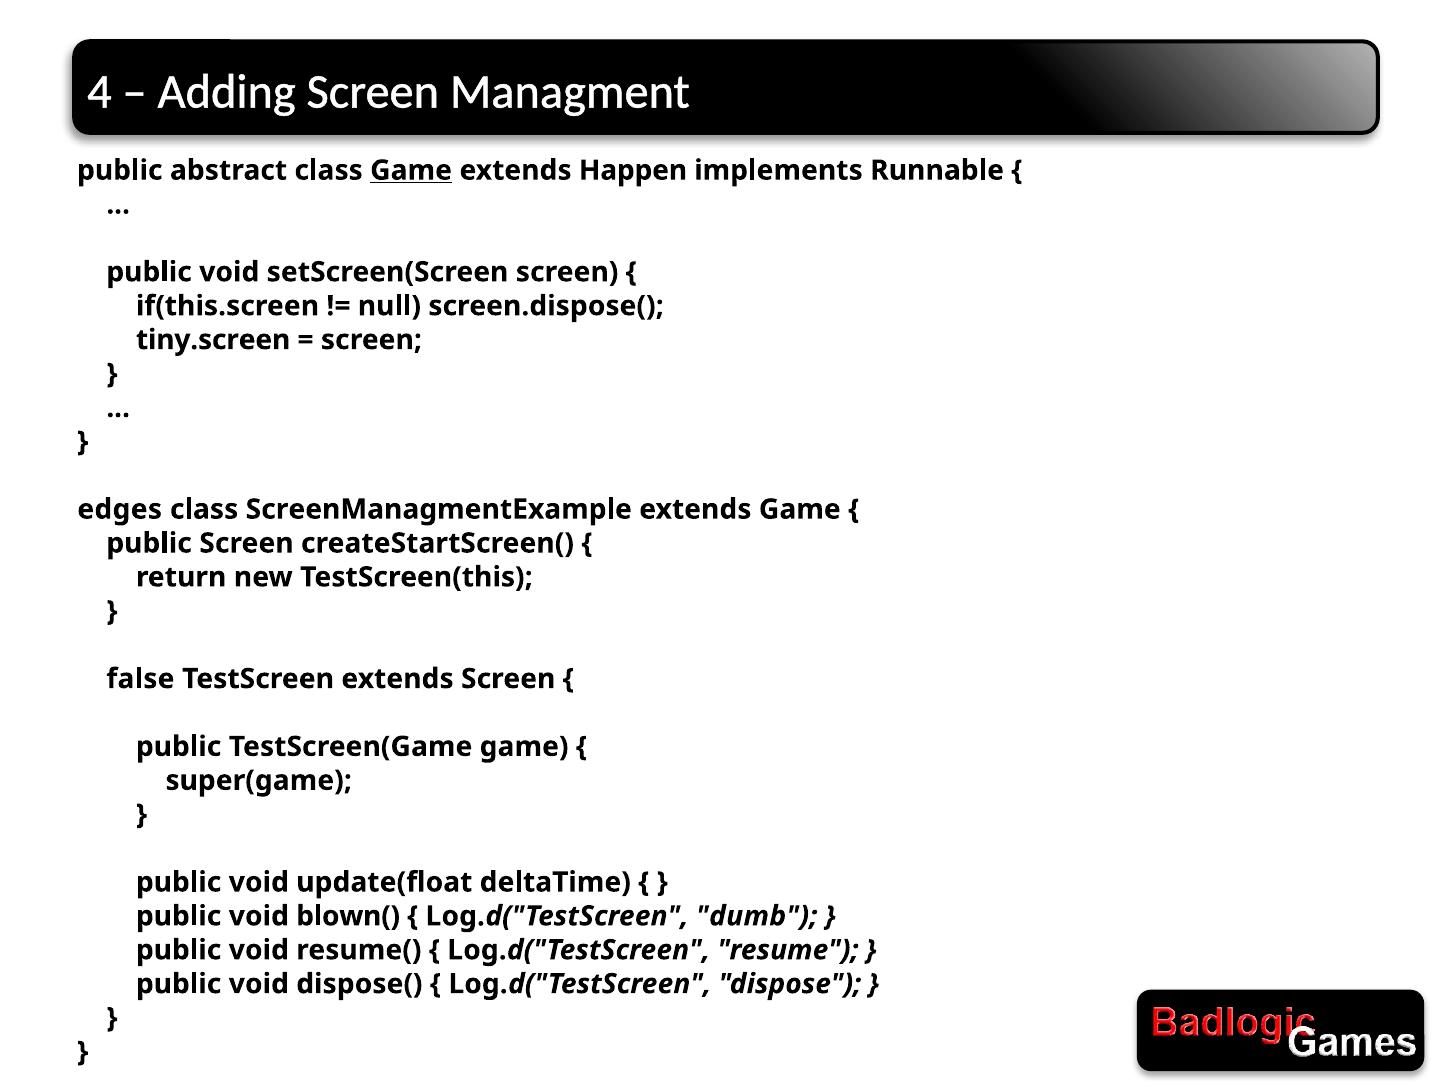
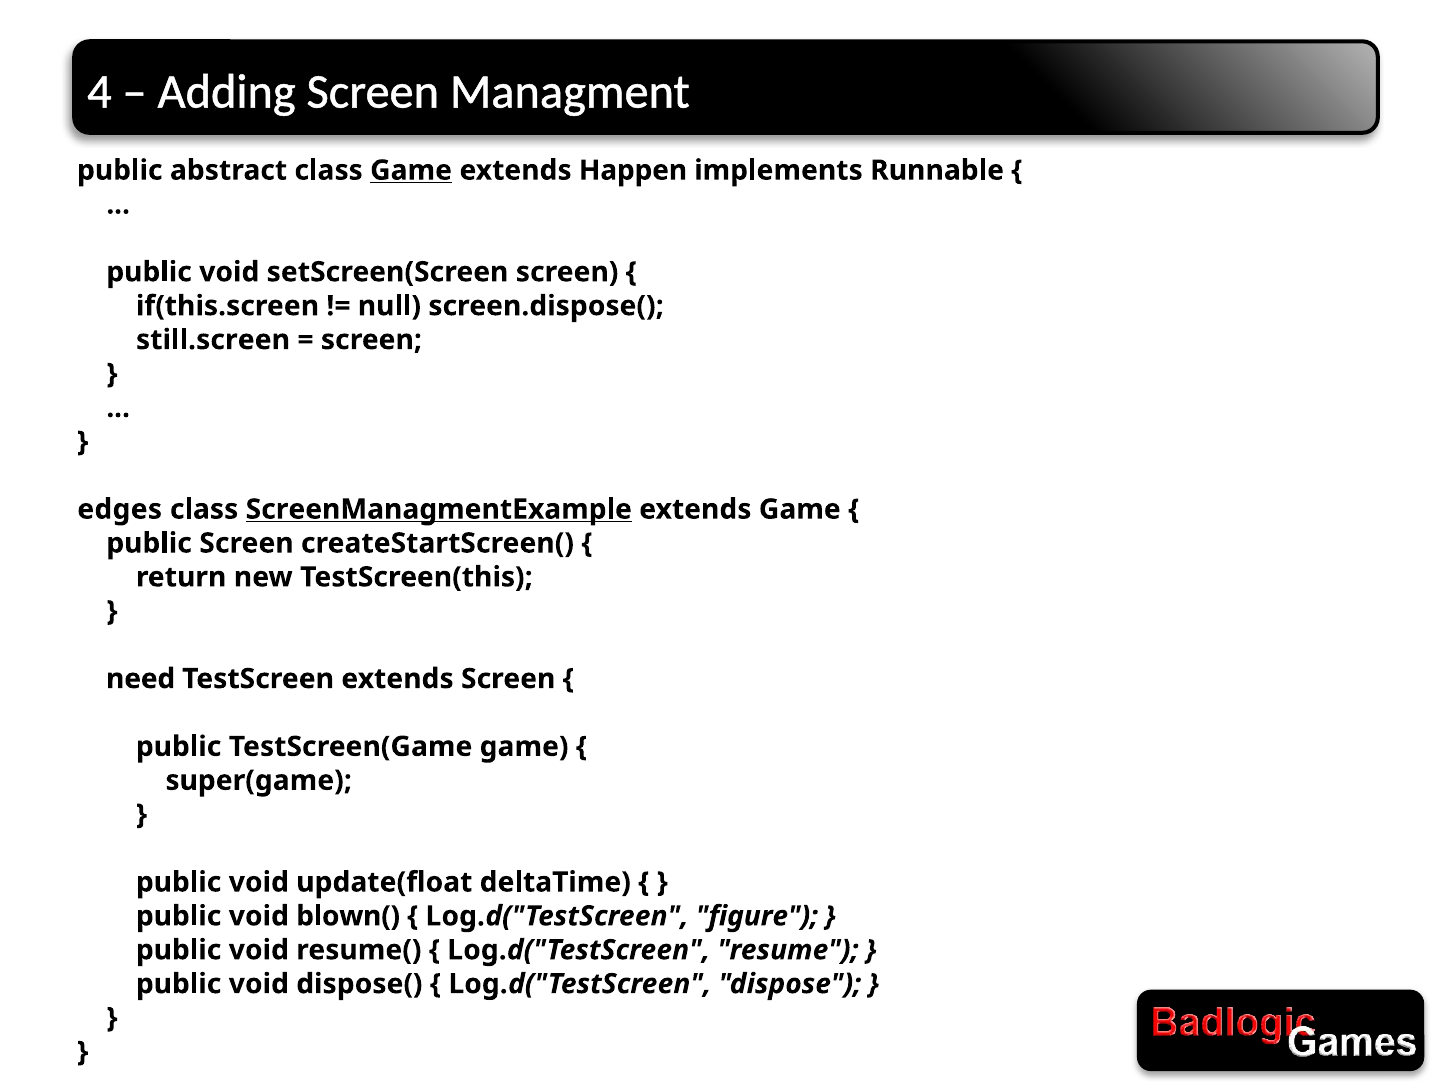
tiny.screen: tiny.screen -> still.screen
ScreenManagmentExample underline: none -> present
false: false -> need
dumb: dumb -> figure
